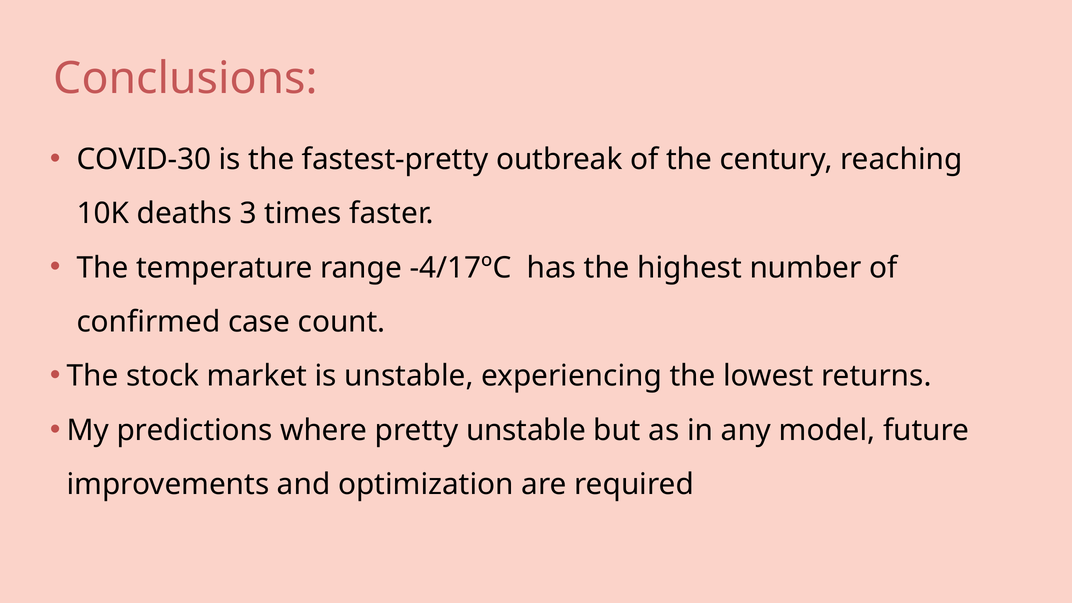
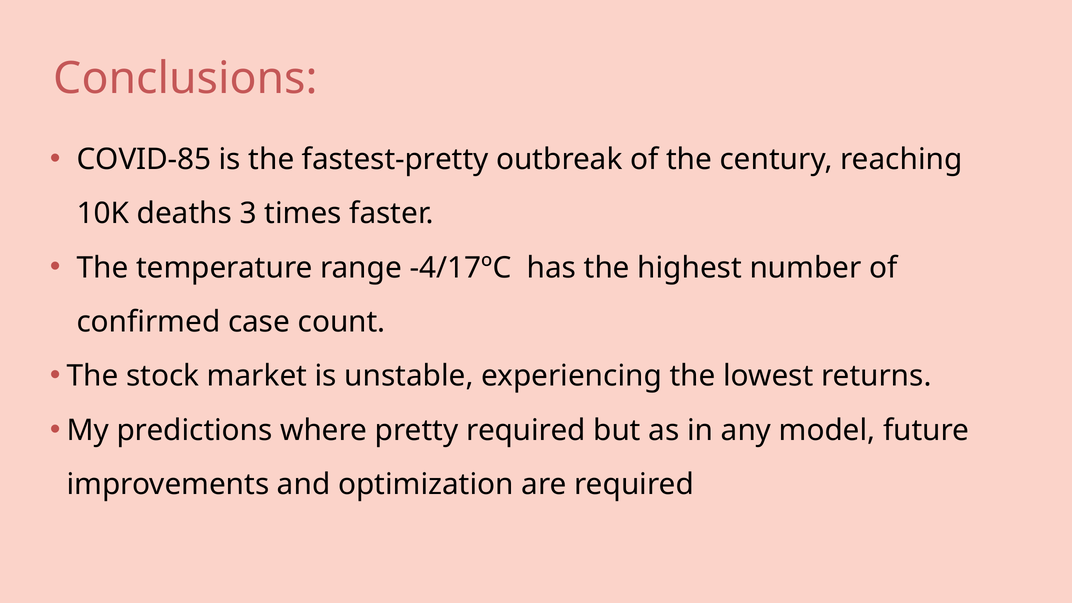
COVID-30: COVID-30 -> COVID-85
pretty unstable: unstable -> required
